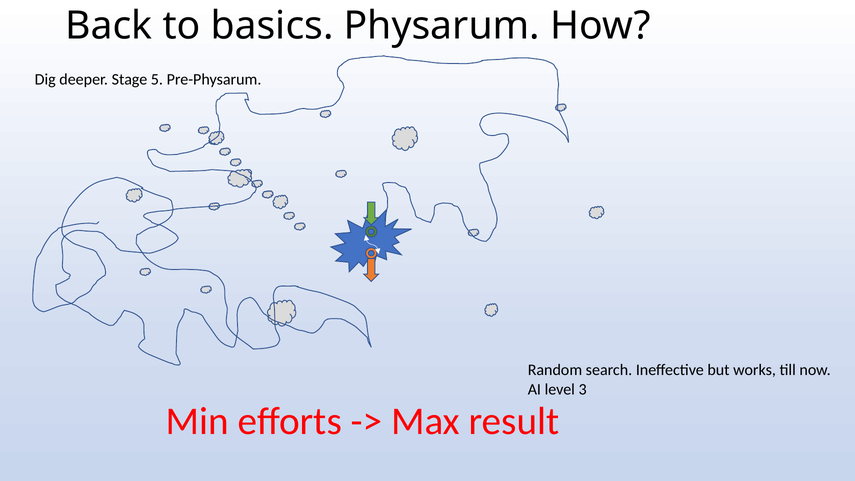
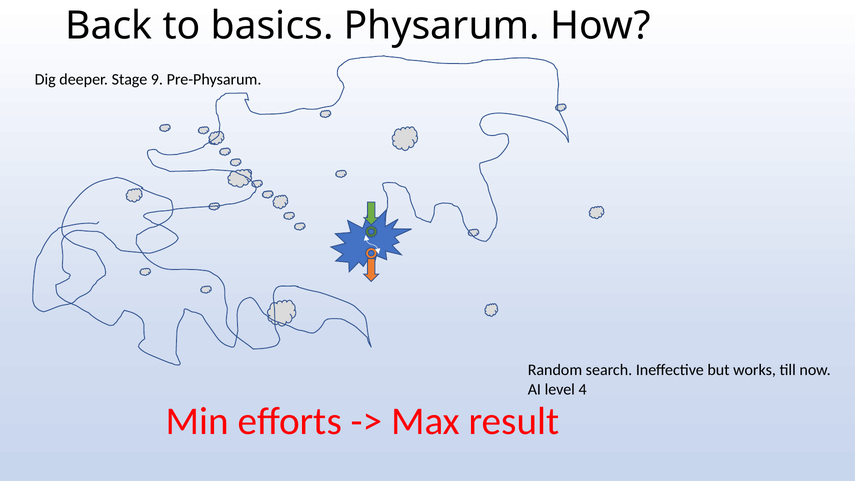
5: 5 -> 9
3: 3 -> 4
